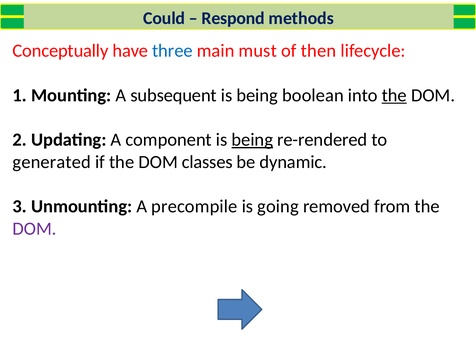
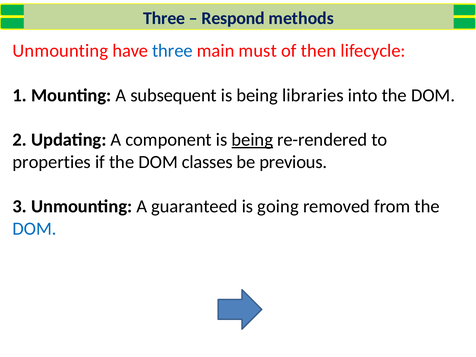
Could at (164, 18): Could -> Three
Conceptually at (61, 51): Conceptually -> Unmounting
boolean: boolean -> libraries
the at (394, 95) underline: present -> none
generated: generated -> properties
dynamic: dynamic -> previous
precompile: precompile -> guaranteed
DOM at (35, 229) colour: purple -> blue
